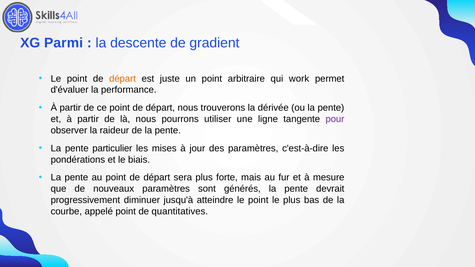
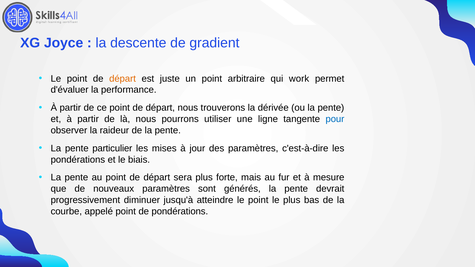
Parmi: Parmi -> Joyce
pour colour: purple -> blue
de quantitatives: quantitatives -> pondérations
